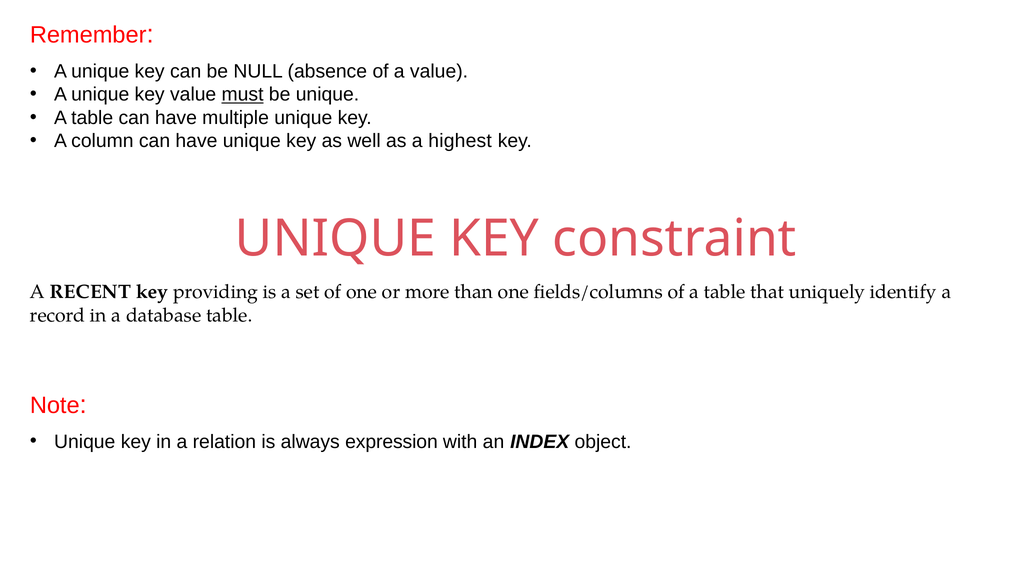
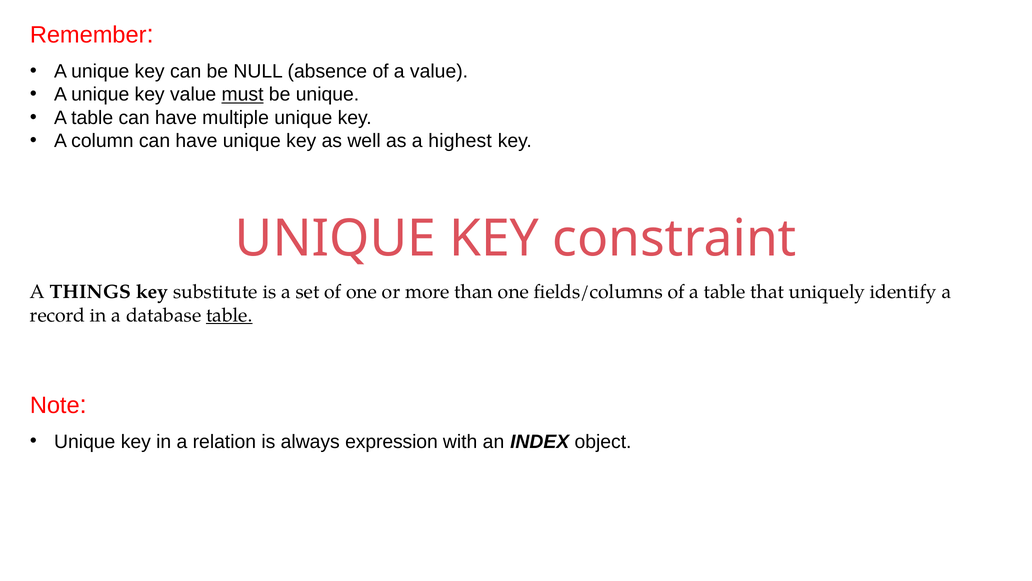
RECENT: RECENT -> THINGS
providing: providing -> substitute
table at (229, 315) underline: none -> present
